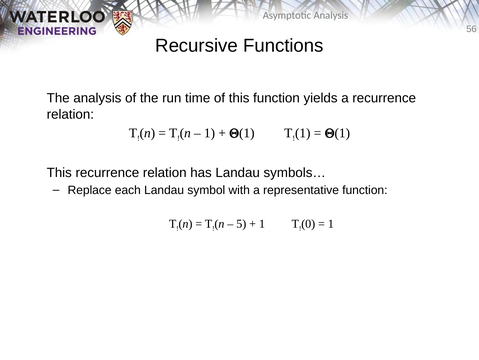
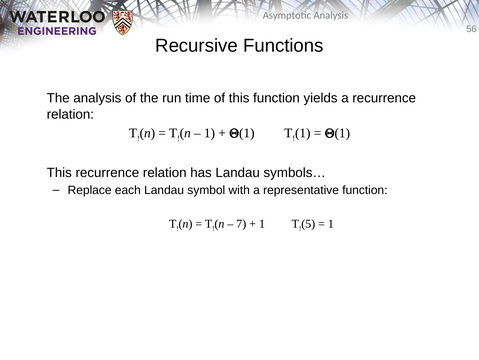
5: 5 -> 7
0: 0 -> 5
